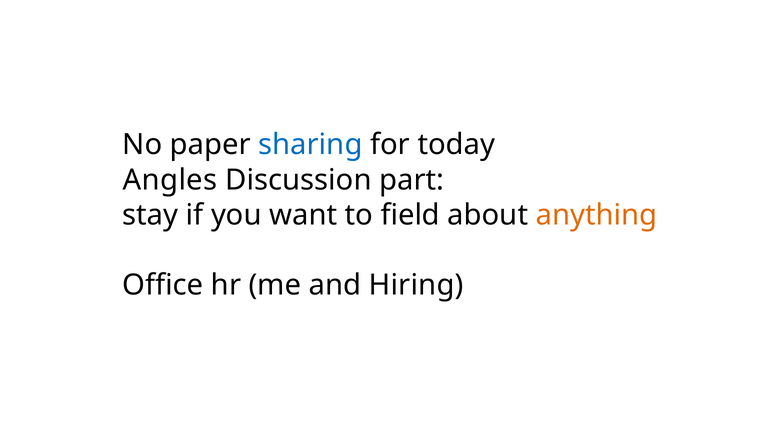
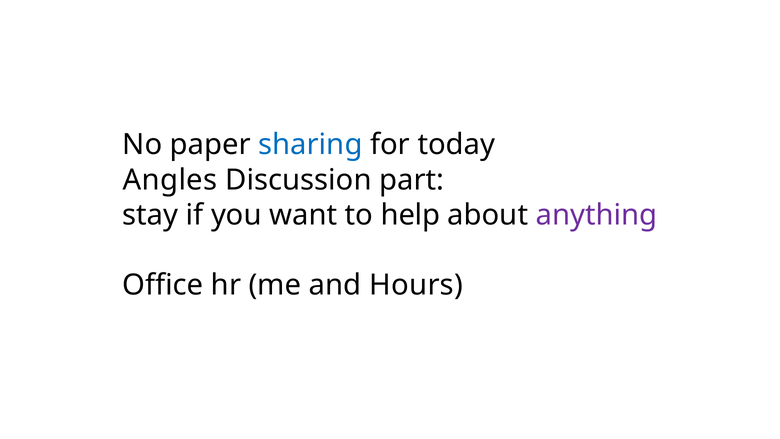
field: field -> help
anything colour: orange -> purple
Hiring: Hiring -> Hours
